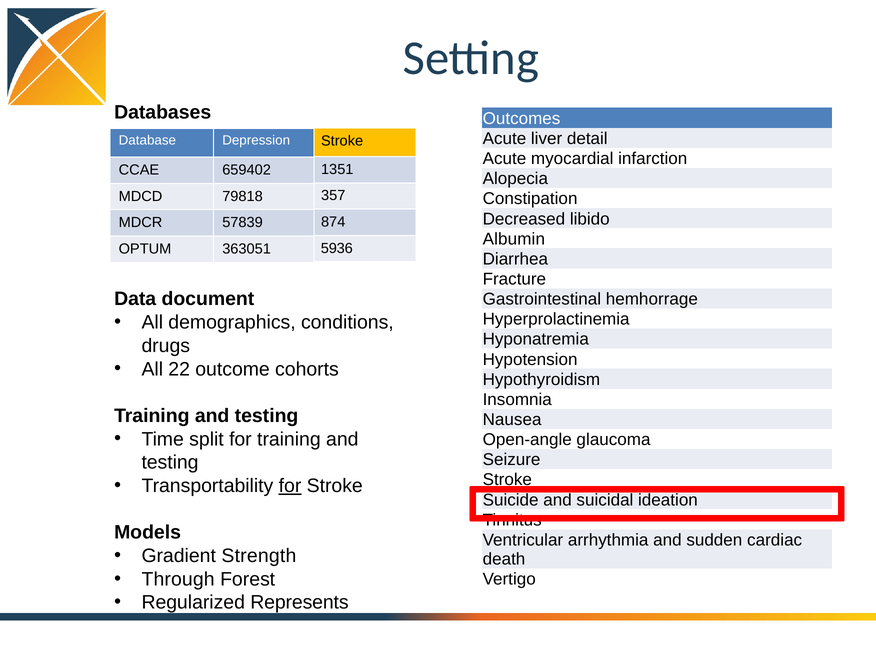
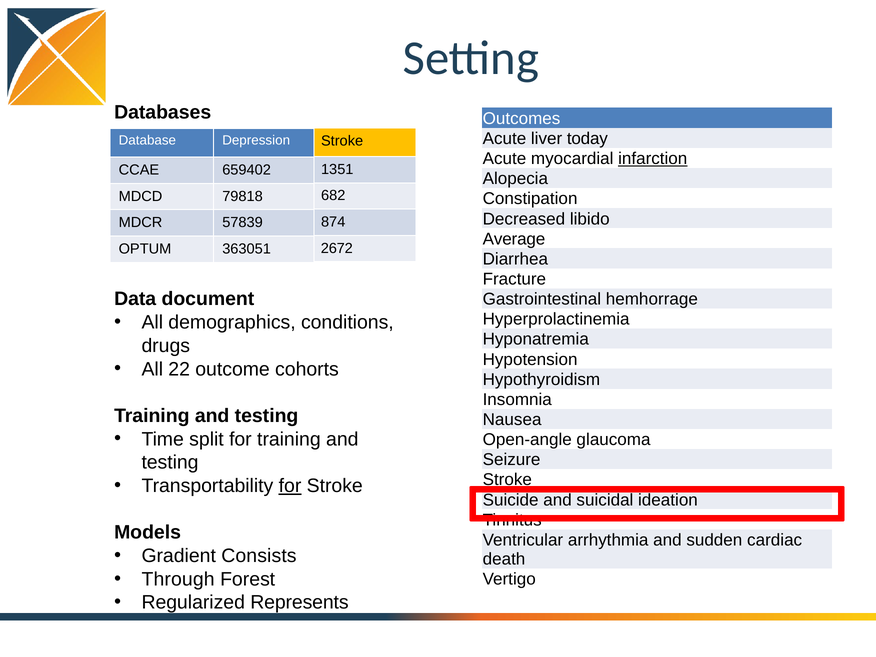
detail: detail -> today
infarction underline: none -> present
357: 357 -> 682
Albumin: Albumin -> Average
5936: 5936 -> 2672
Strength: Strength -> Consists
